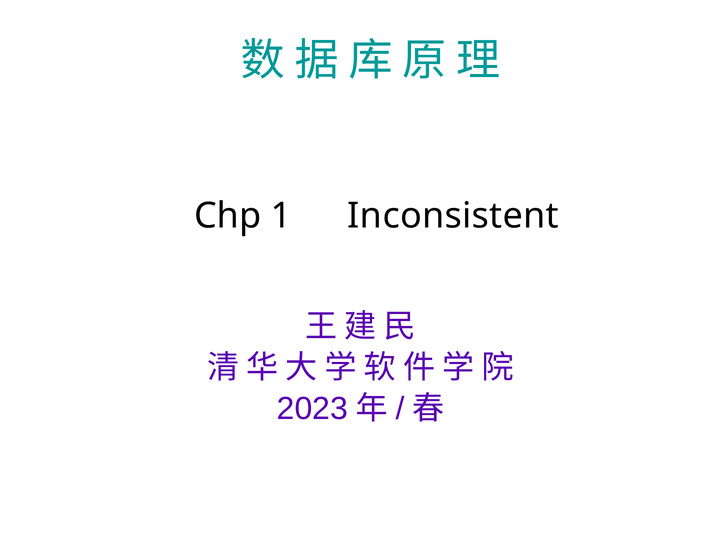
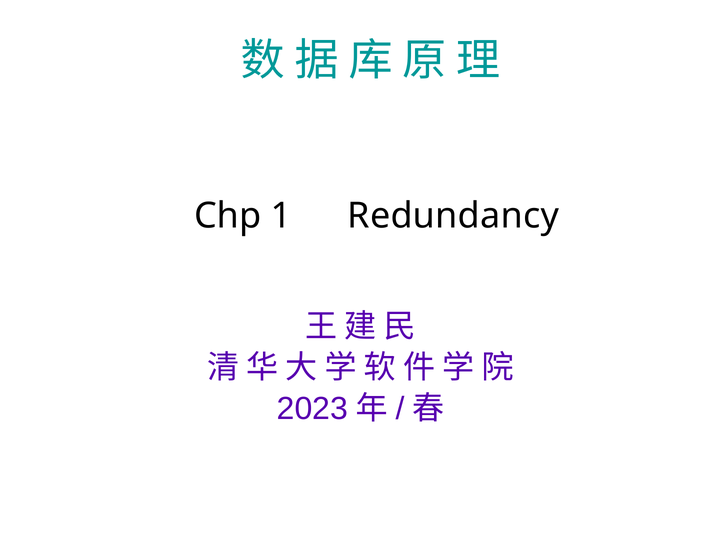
Inconsistent: Inconsistent -> Redundancy
